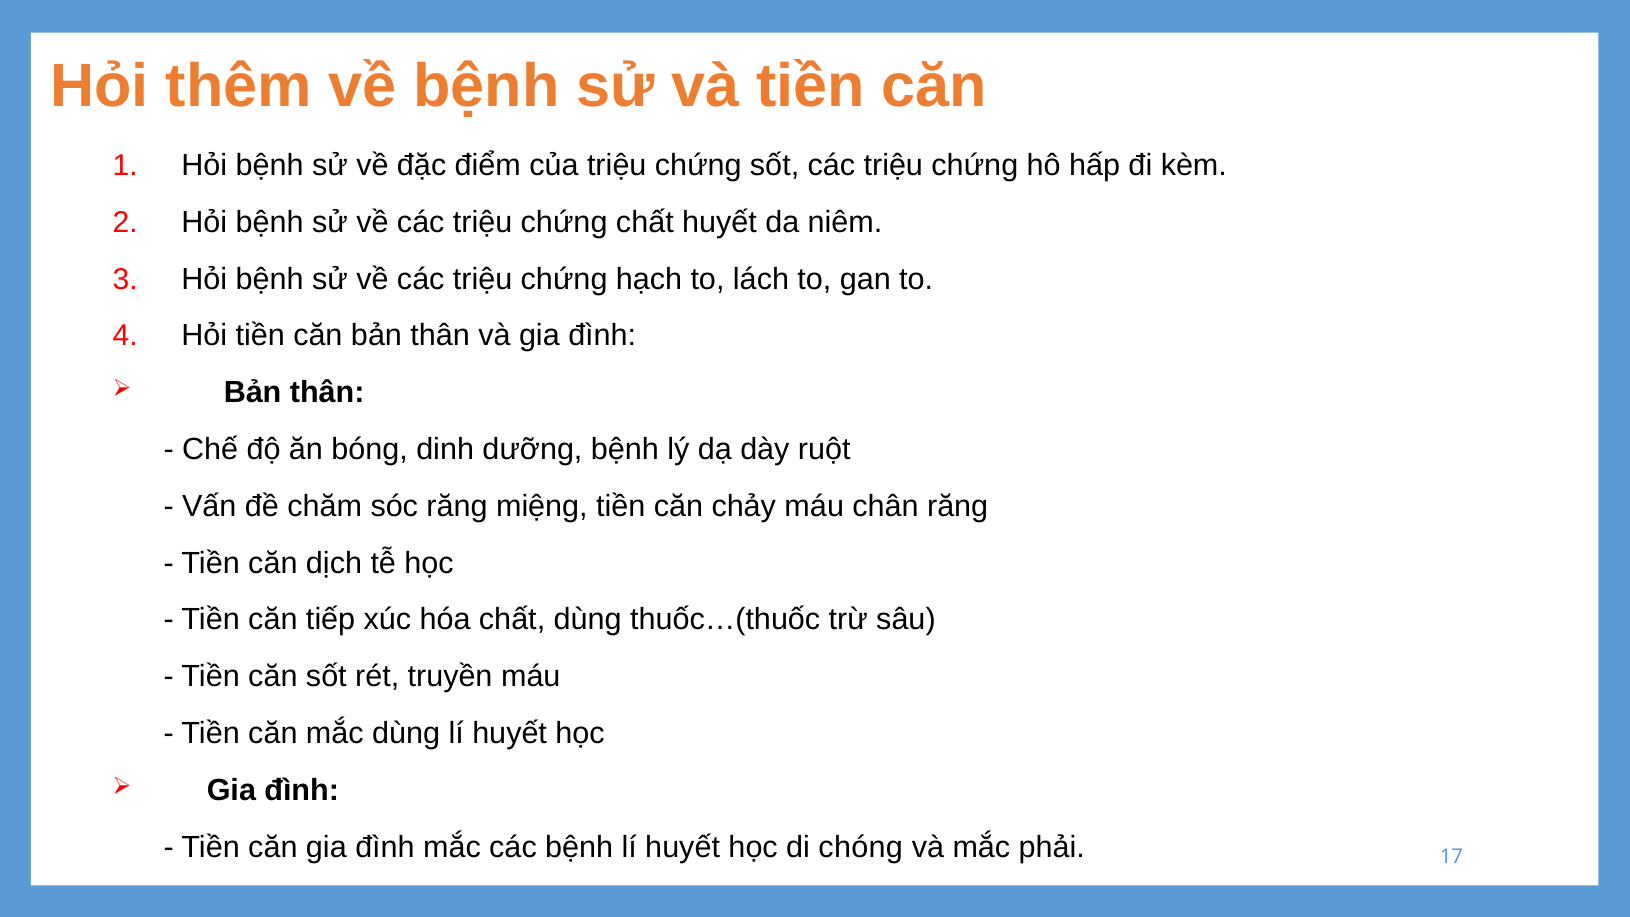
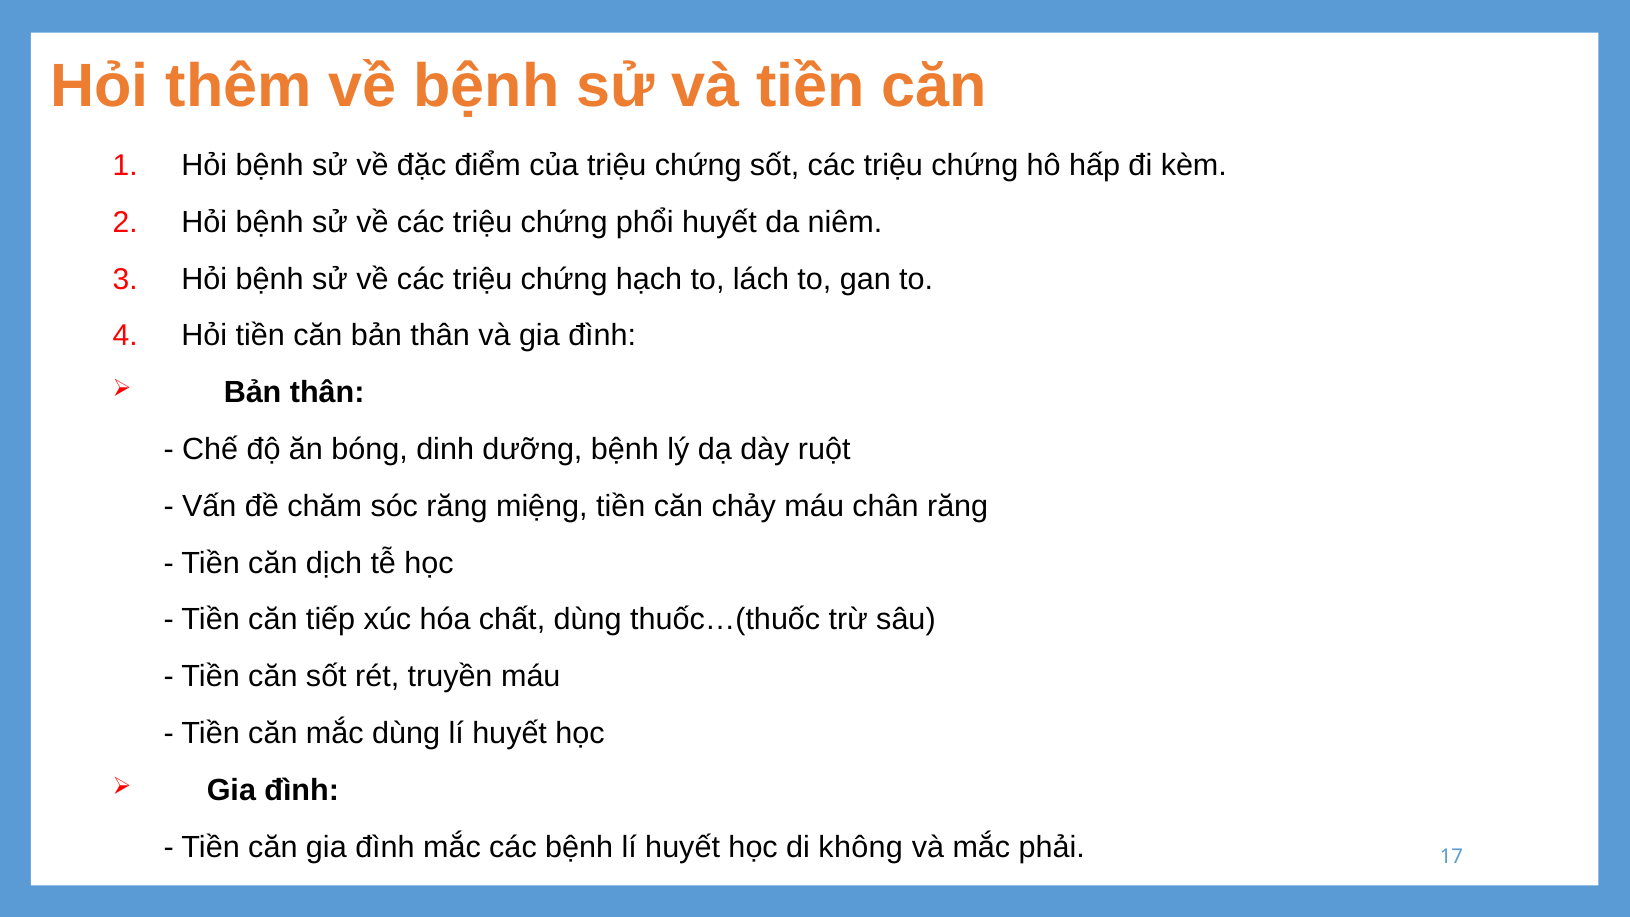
chứng chất: chất -> phổi
chóng: chóng -> không
